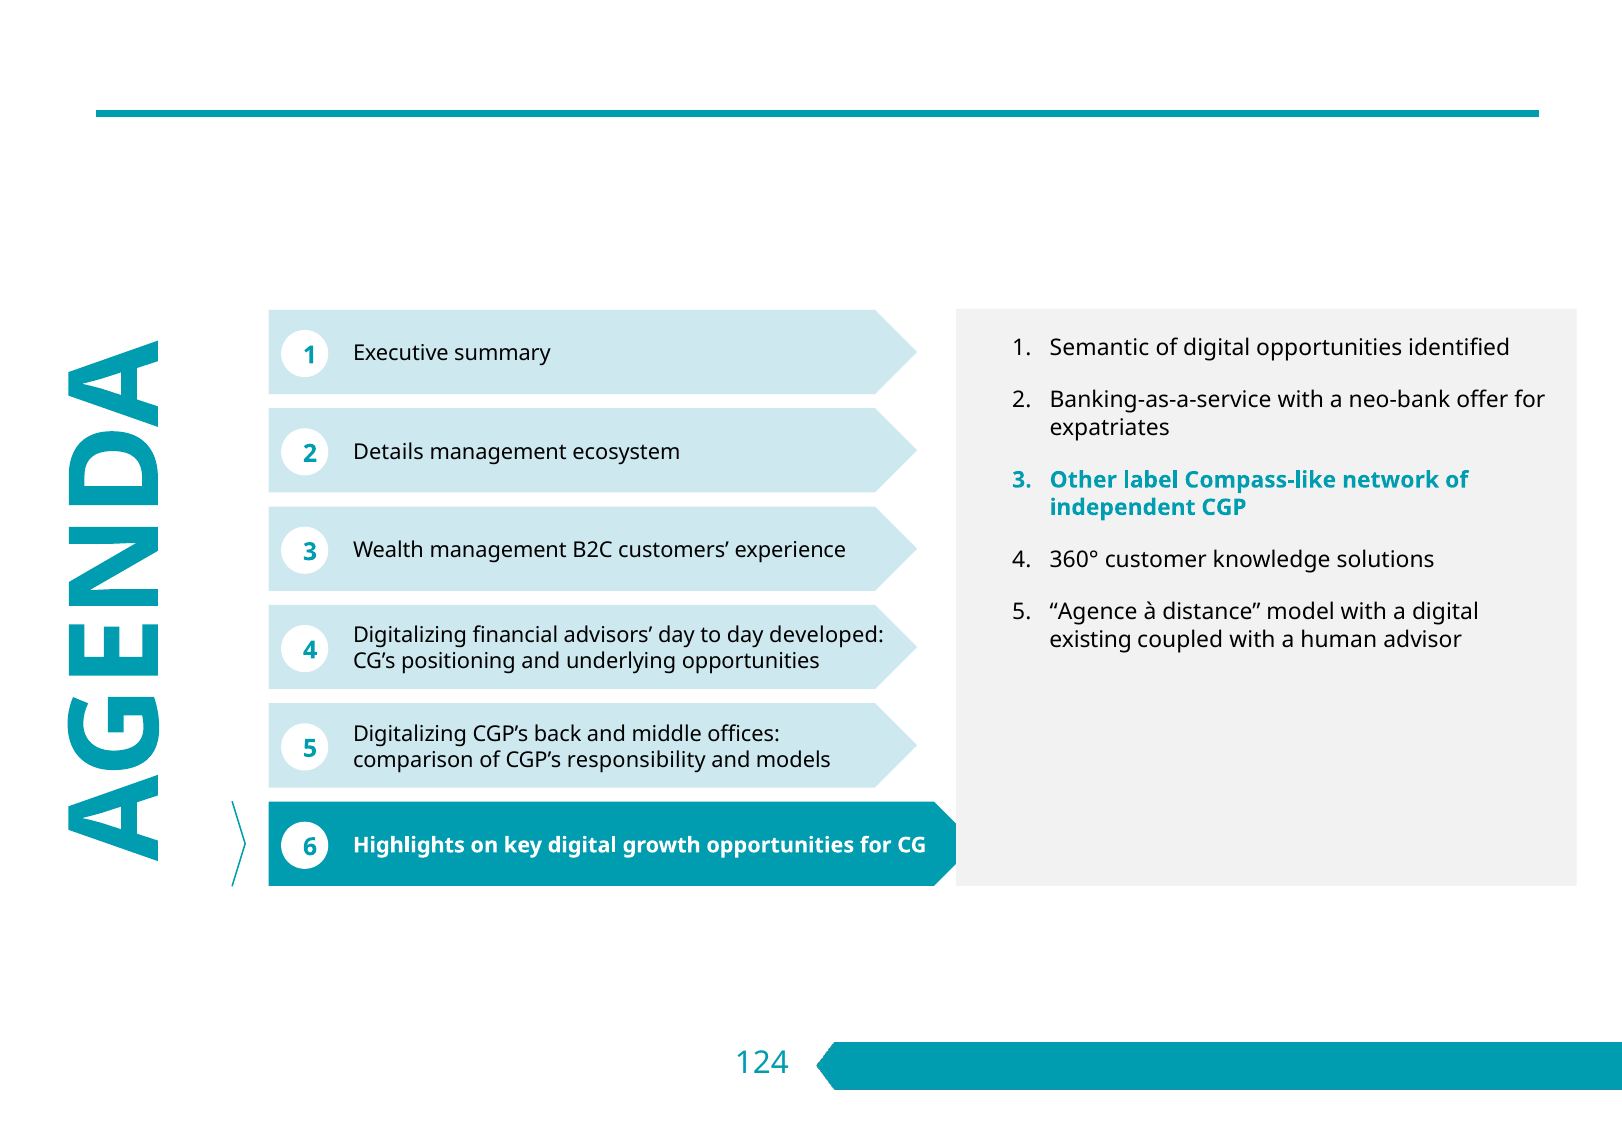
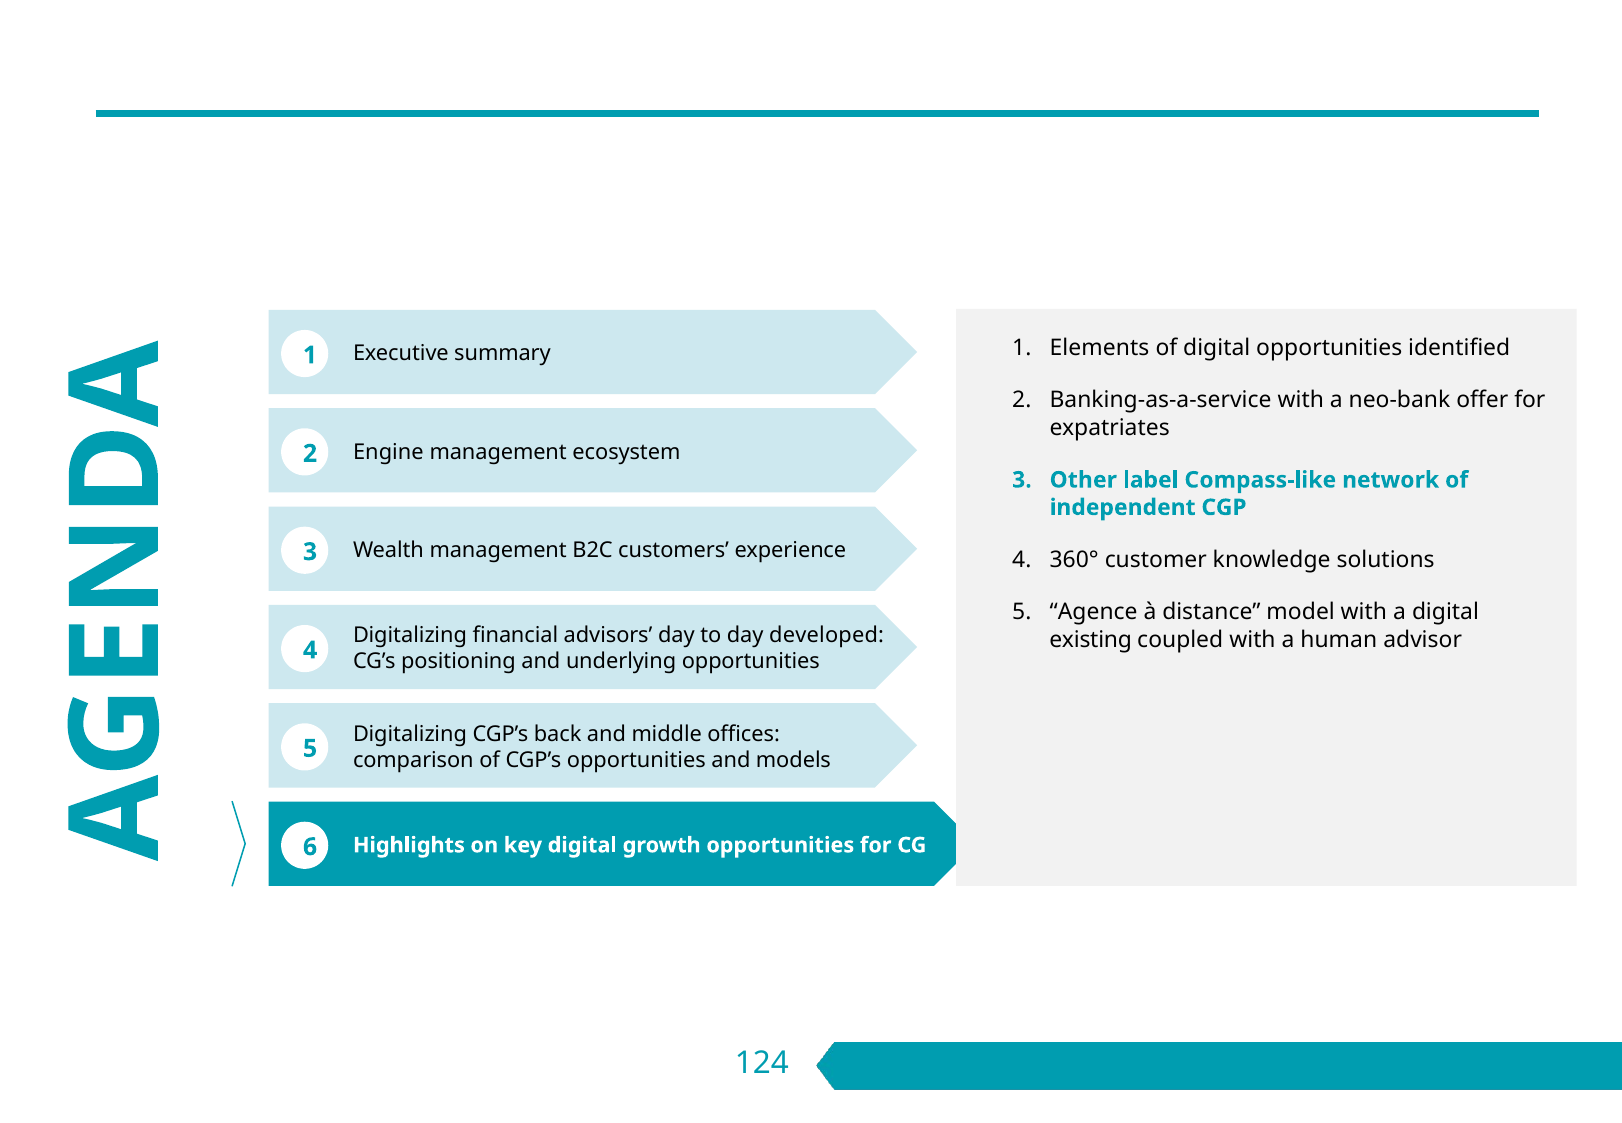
Semantic: Semantic -> Elements
Details: Details -> Engine
CGP’s responsibility: responsibility -> opportunities
